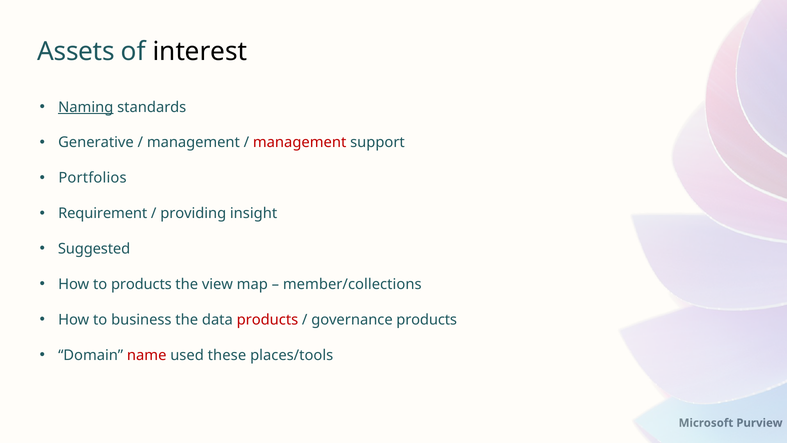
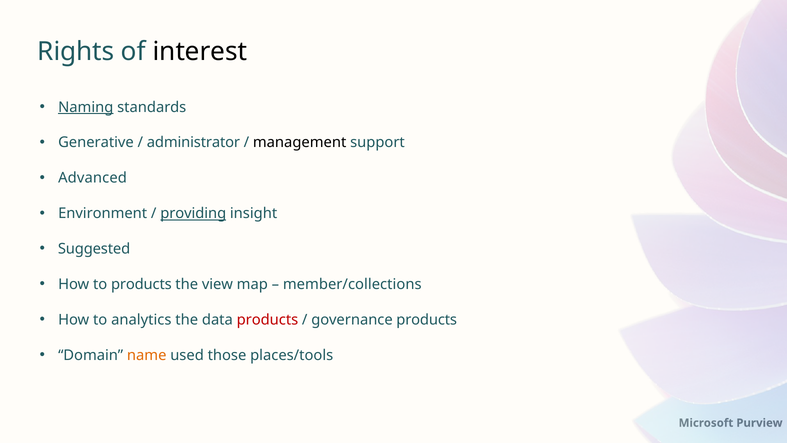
Assets: Assets -> Rights
management at (193, 142): management -> administrator
management at (300, 142) colour: red -> black
Portfolios: Portfolios -> Advanced
Requirement: Requirement -> Environment
providing underline: none -> present
business: business -> analytics
name colour: red -> orange
these: these -> those
